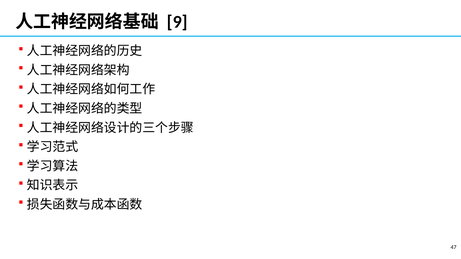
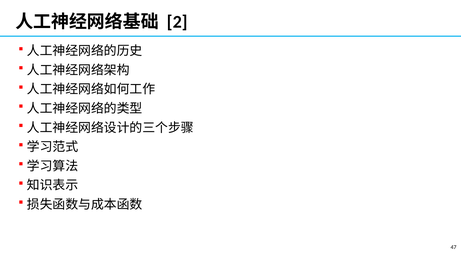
9: 9 -> 2
